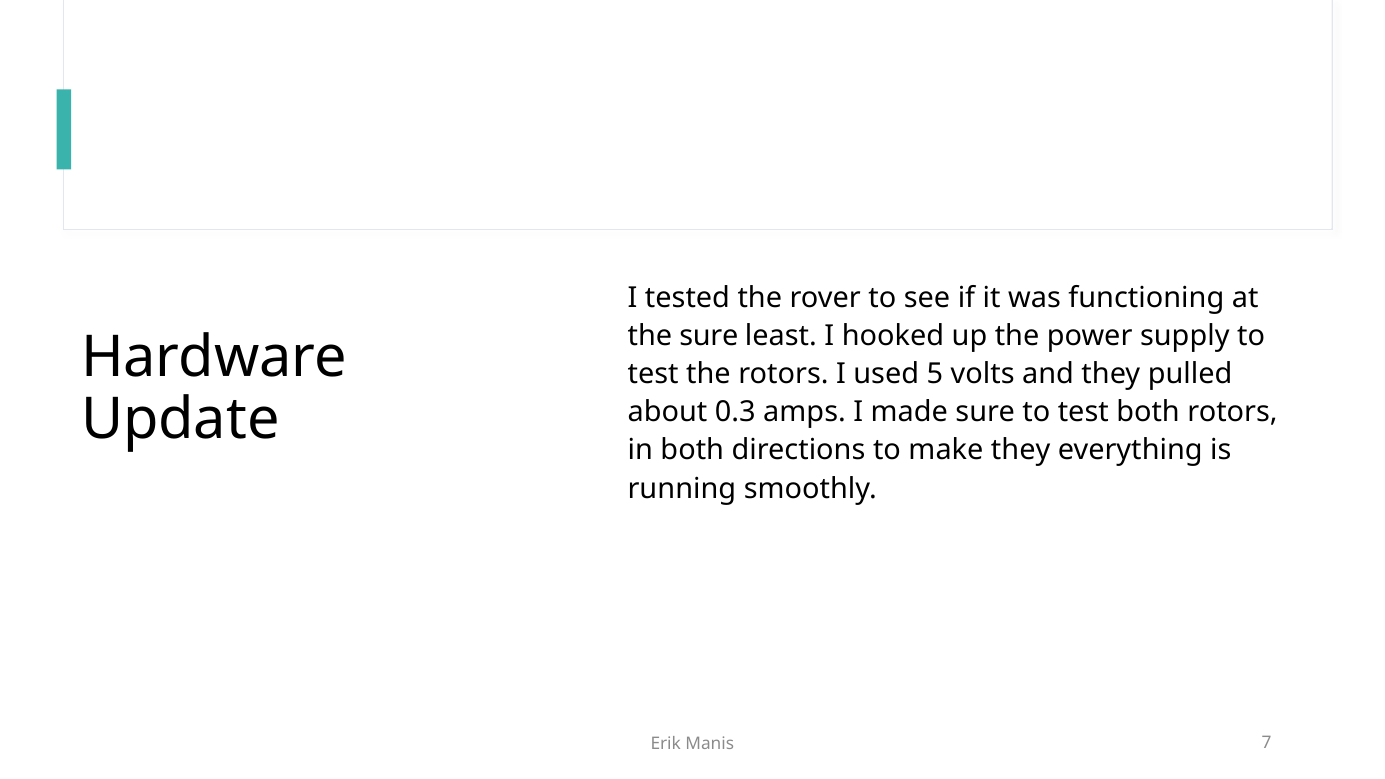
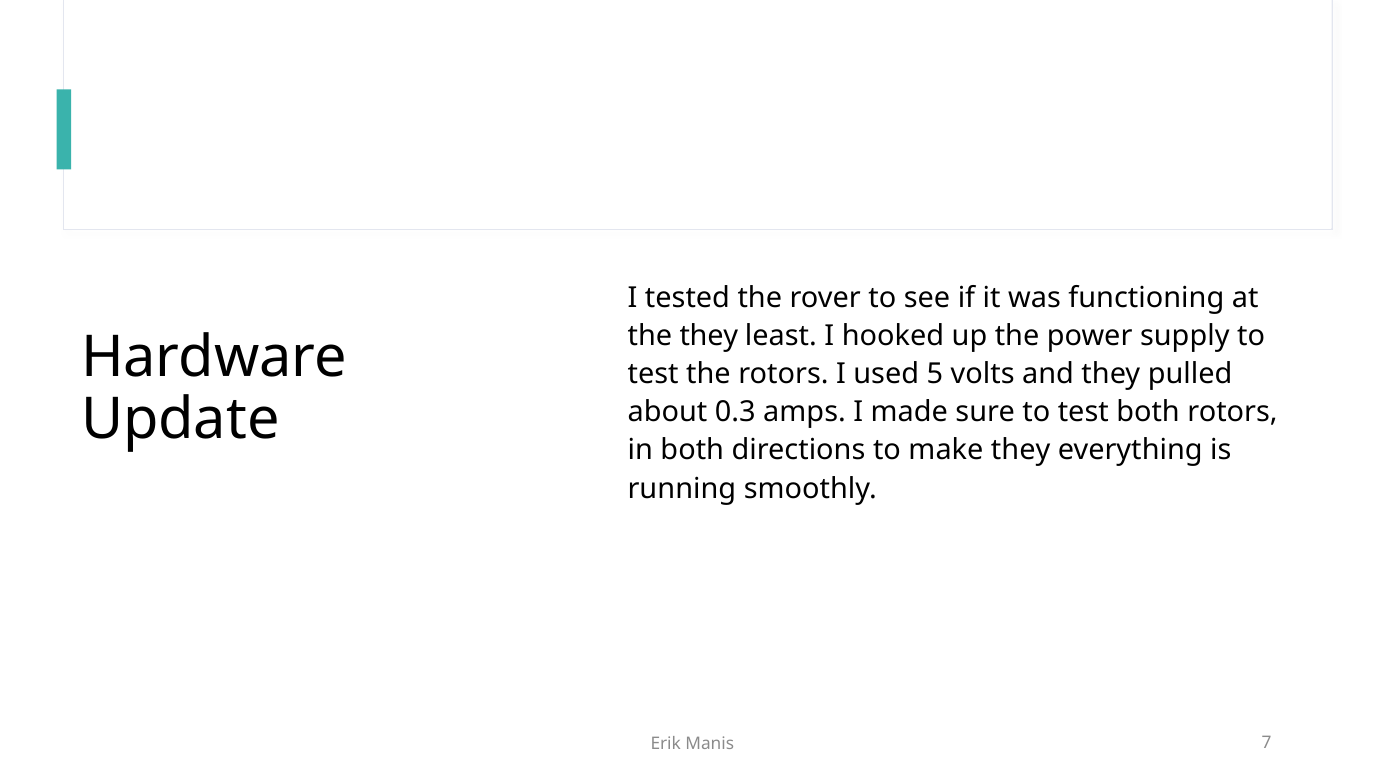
the sure: sure -> they
